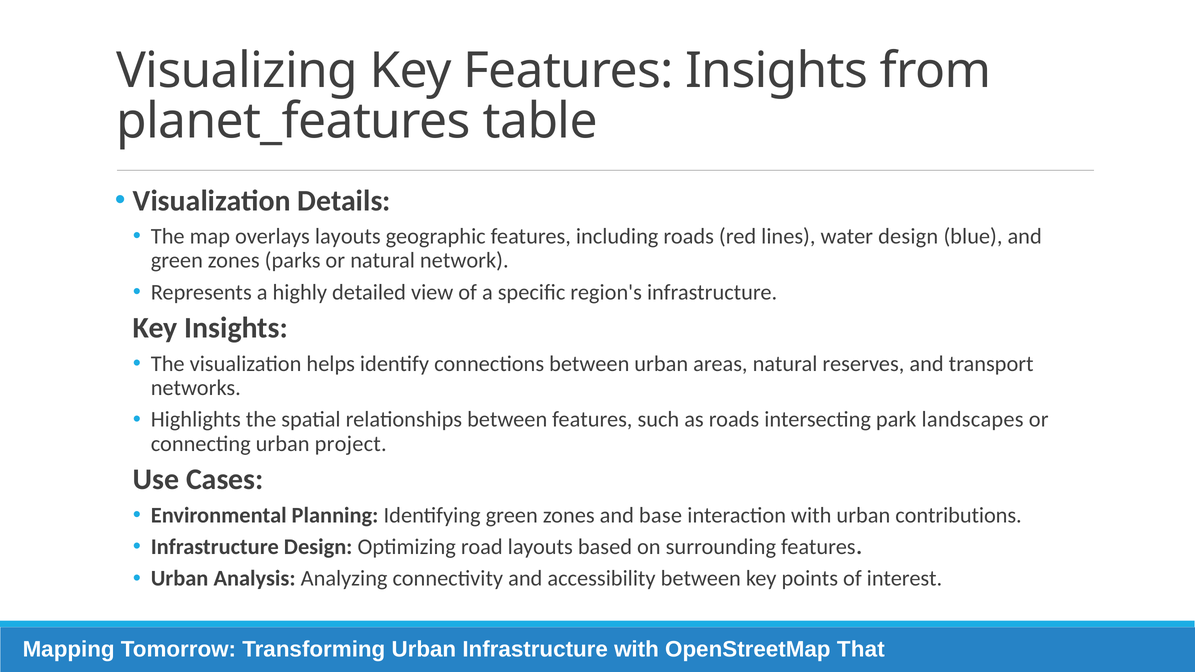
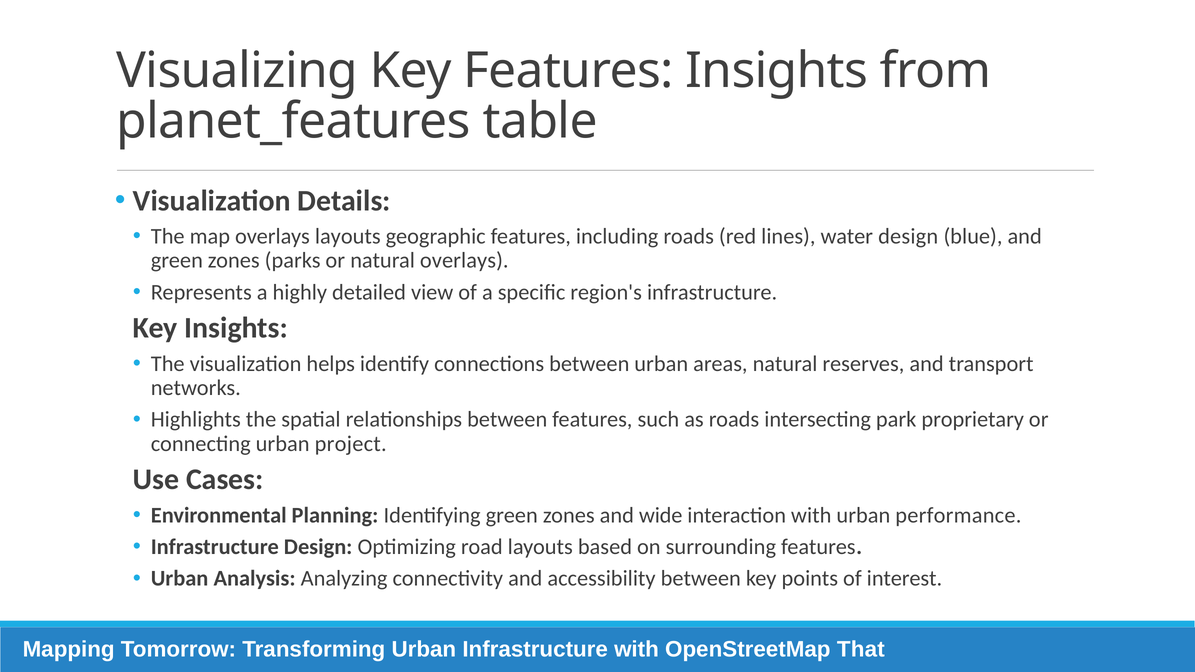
natural network: network -> overlays
landscapes: landscapes -> proprietary
base: base -> wide
contributions: contributions -> performance
